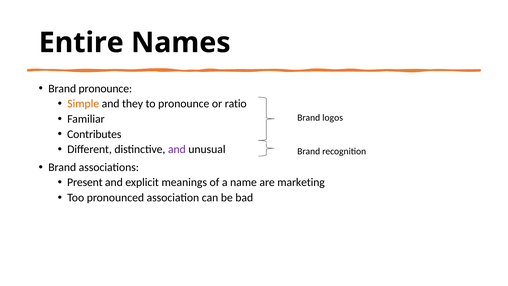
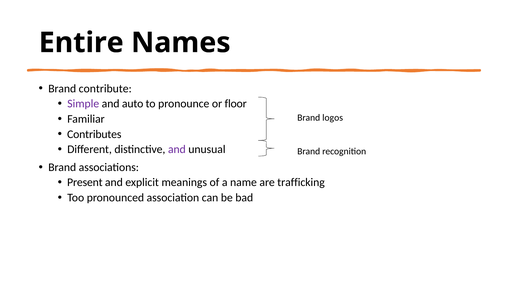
Brand pronounce: pronounce -> contribute
Simple colour: orange -> purple
they: they -> auto
ratio: ratio -> floor
marketing: marketing -> trafficking
